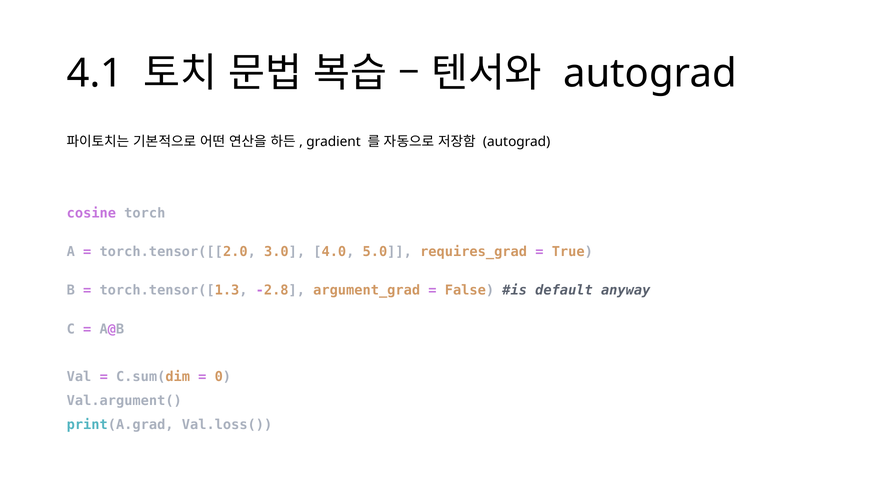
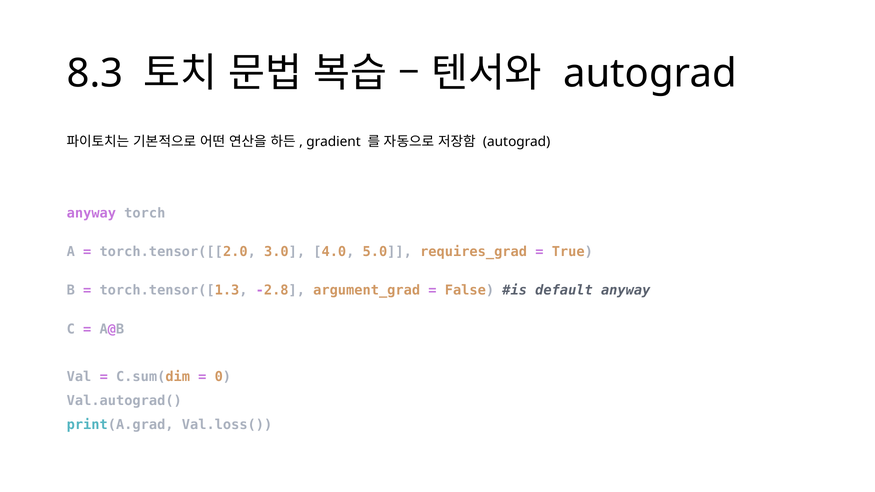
4.1: 4.1 -> 8.3
cosine at (91, 213): cosine -> anyway
Val.argument(: Val.argument( -> Val.autograd(
